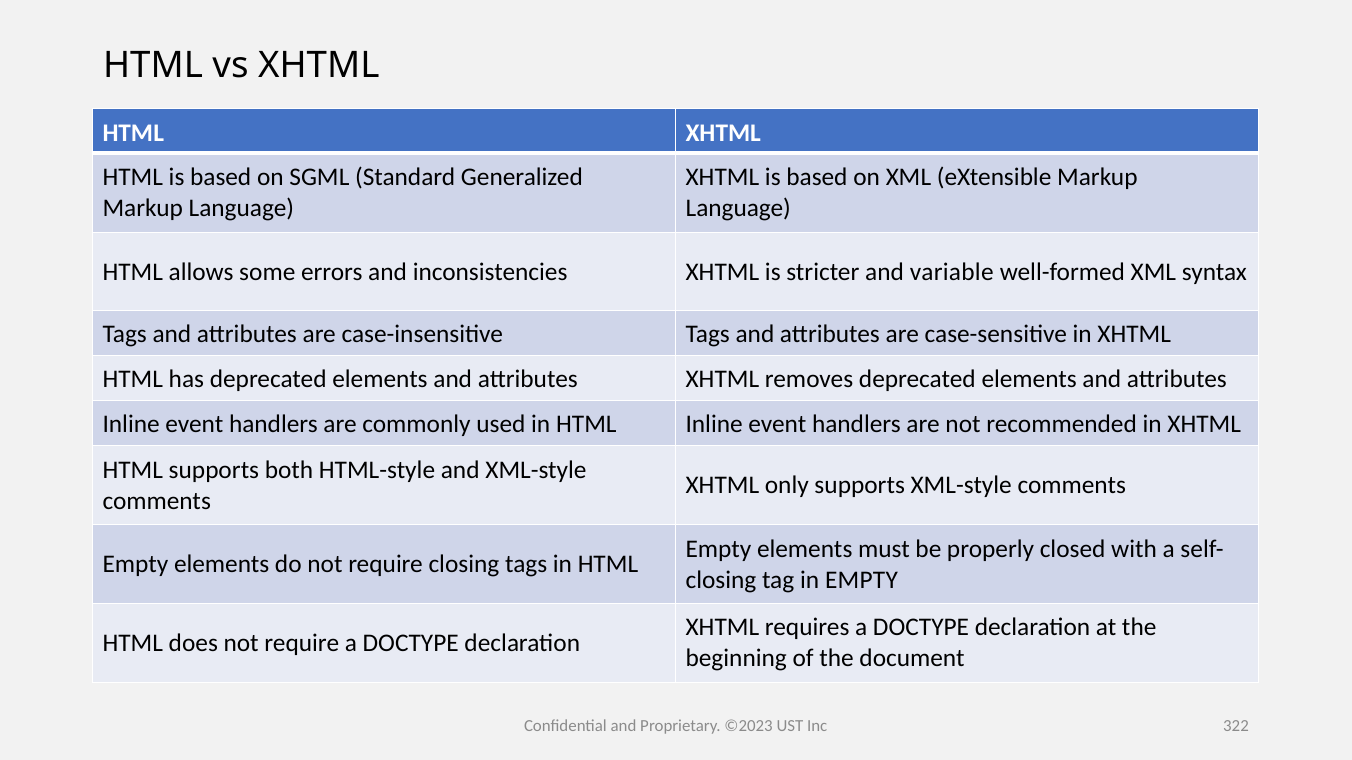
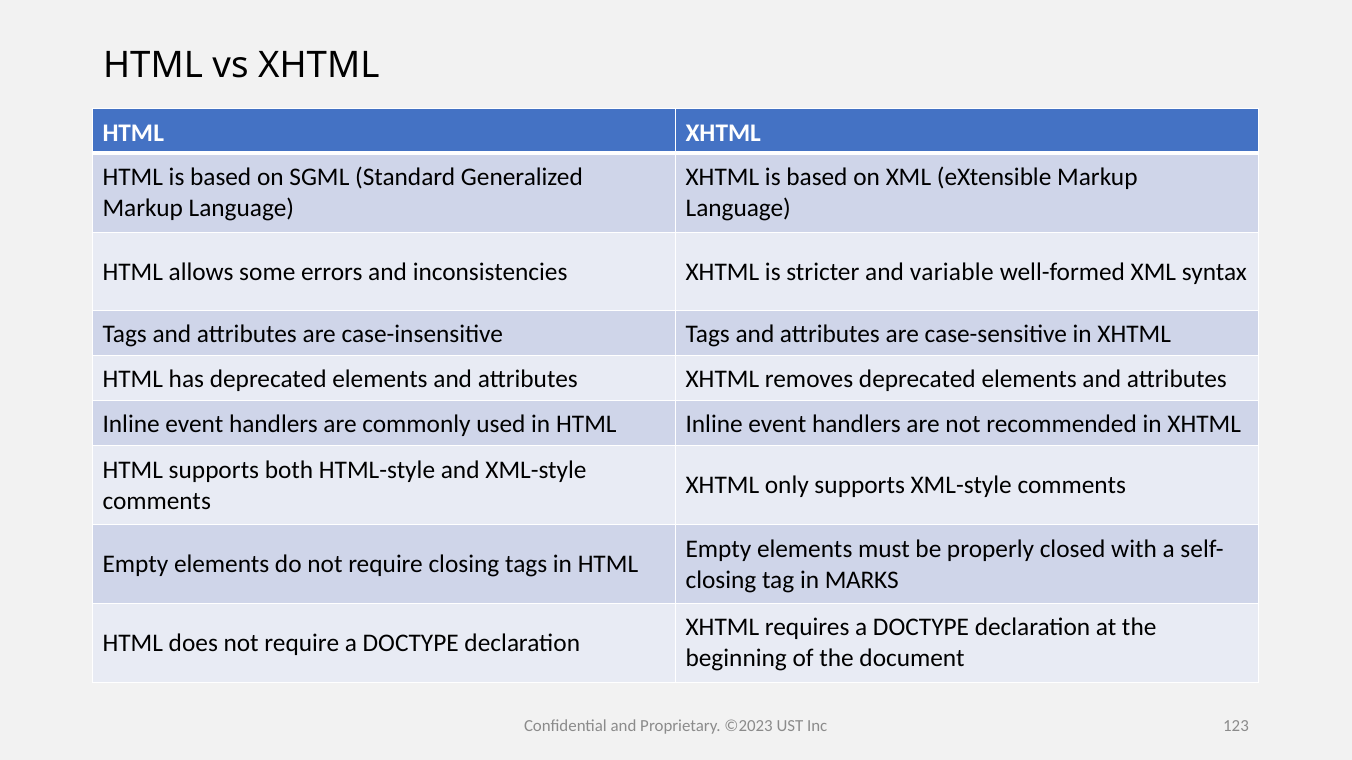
in EMPTY: EMPTY -> MARKS
322: 322 -> 123
